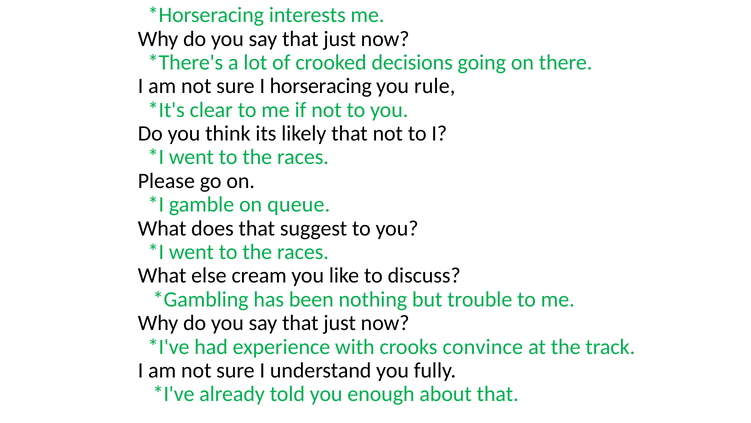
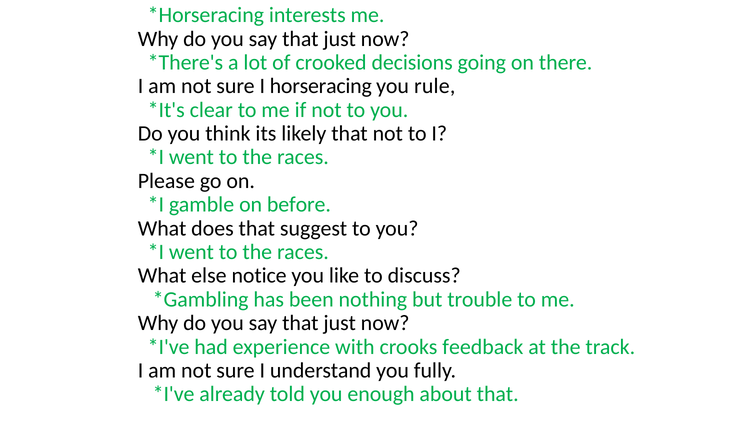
queue: queue -> before
cream: cream -> notice
convince: convince -> feedback
